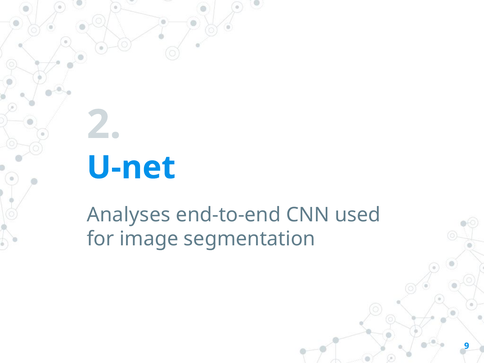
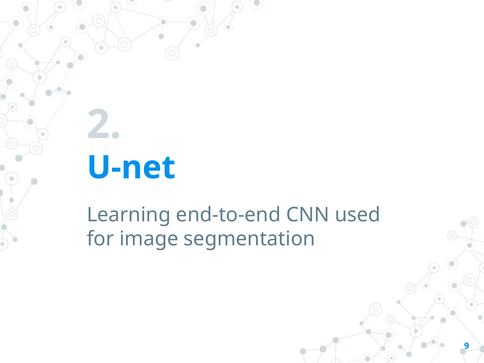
Analyses: Analyses -> Learning
